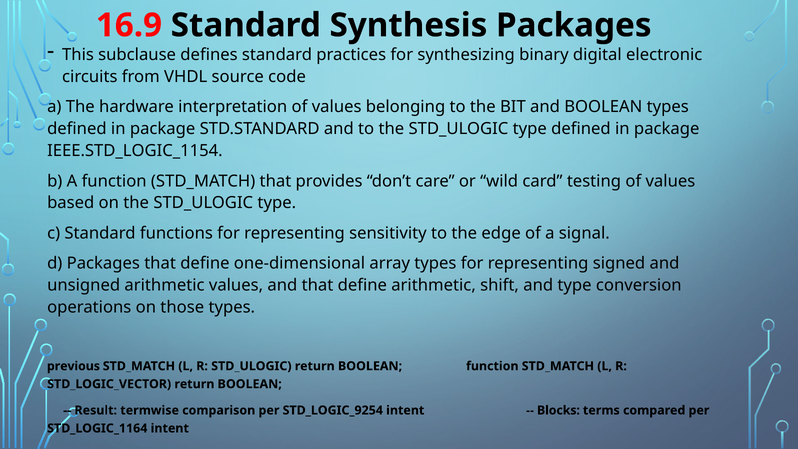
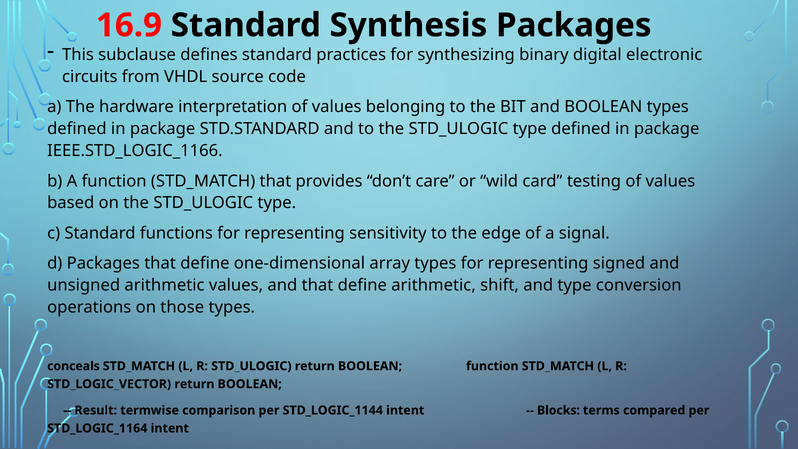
IEEE.STD_LOGIC_1154: IEEE.STD_LOGIC_1154 -> IEEE.STD_LOGIC_1166
previous: previous -> conceals
STD_LOGIC_9254: STD_LOGIC_9254 -> STD_LOGIC_1144
